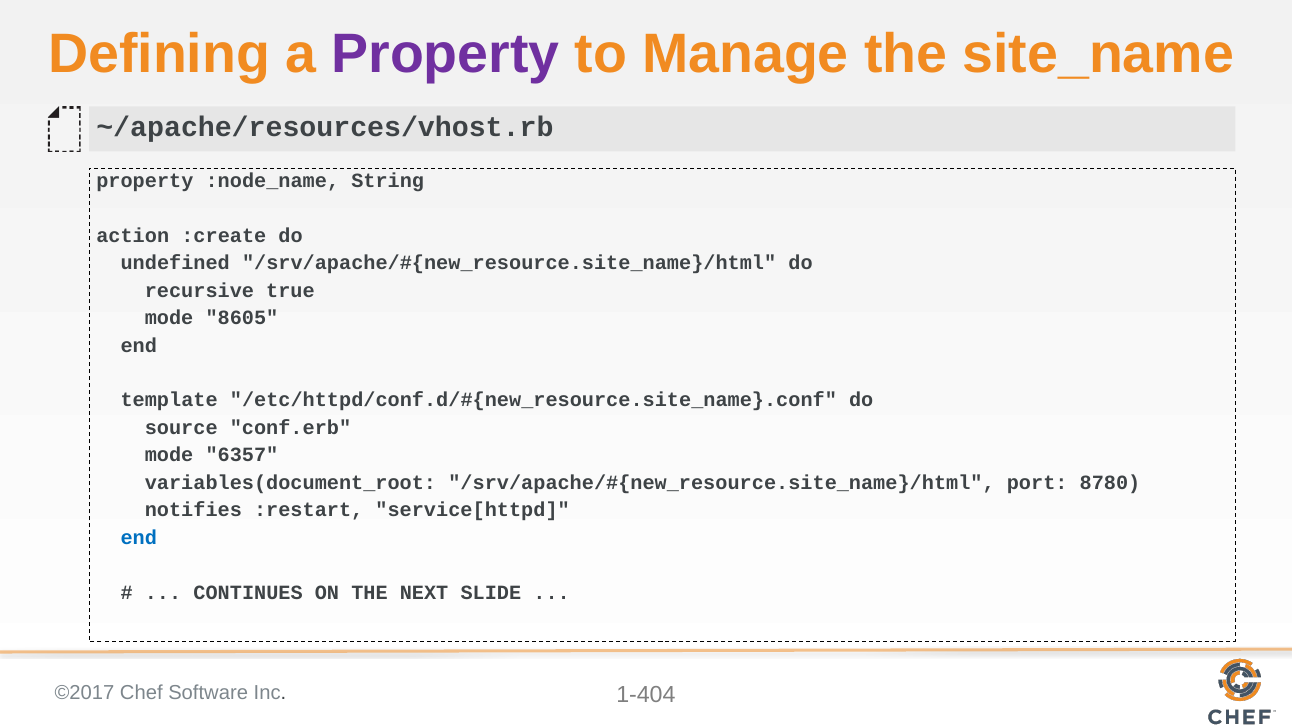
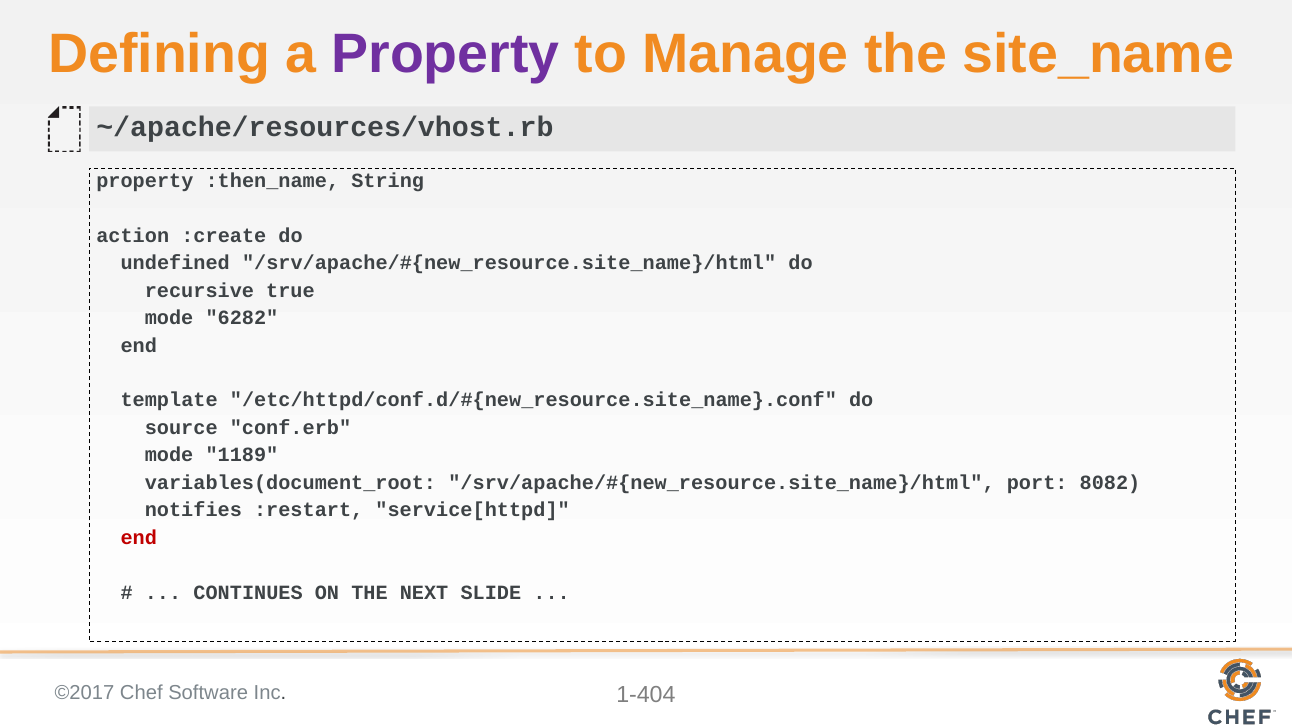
:node_name: :node_name -> :then_name
8605: 8605 -> 6282
6357: 6357 -> 1189
8780: 8780 -> 8082
end at (139, 538) colour: blue -> red
